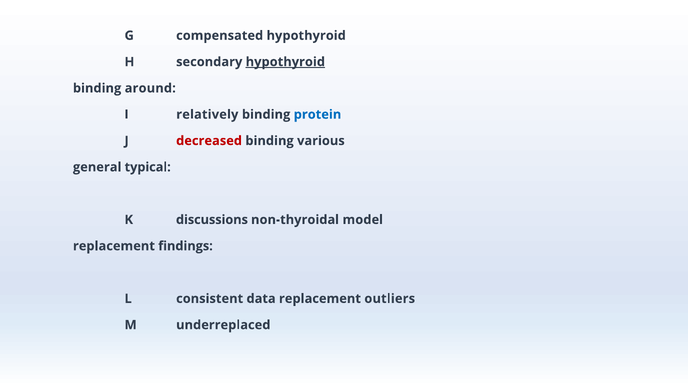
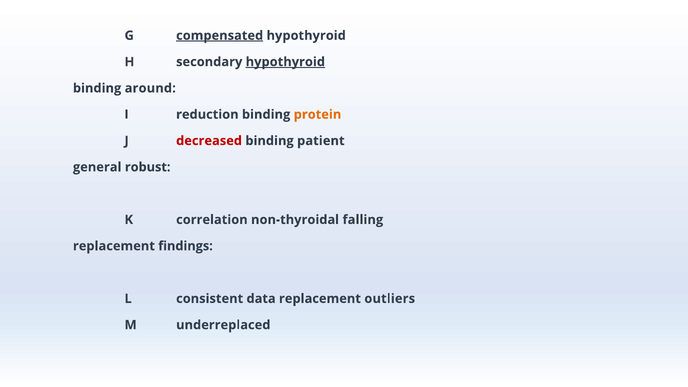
compensated underline: none -> present
relatively: relatively -> reduction
protein colour: blue -> orange
various: various -> patient
typical: typical -> robust
discussions: discussions -> correlation
model: model -> falling
